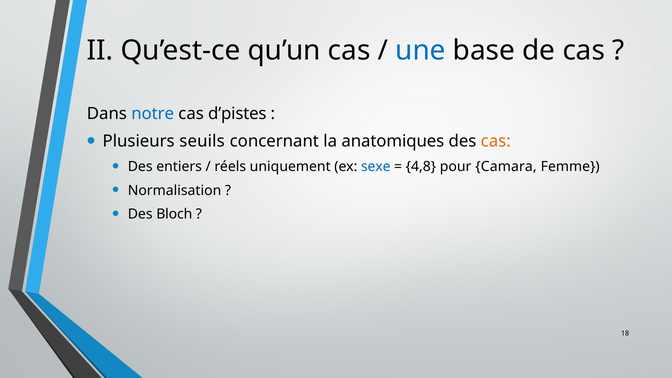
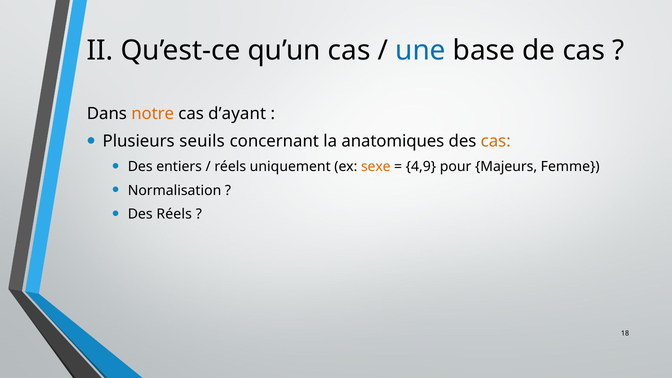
notre colour: blue -> orange
d’pistes: d’pistes -> d’ayant
sexe colour: blue -> orange
4,8: 4,8 -> 4,9
Camara: Camara -> Majeurs
Des Bloch: Bloch -> Réels
